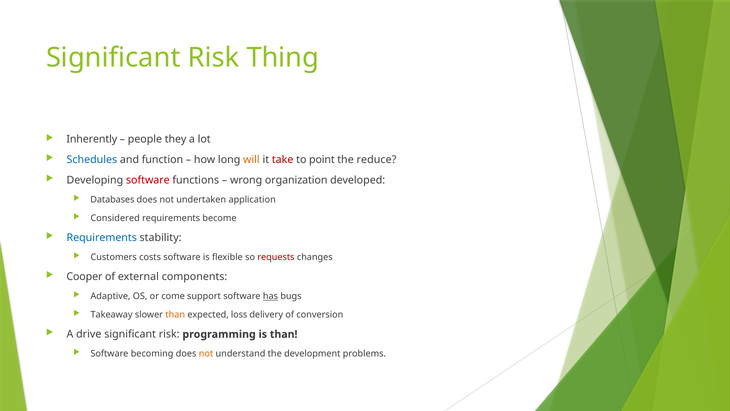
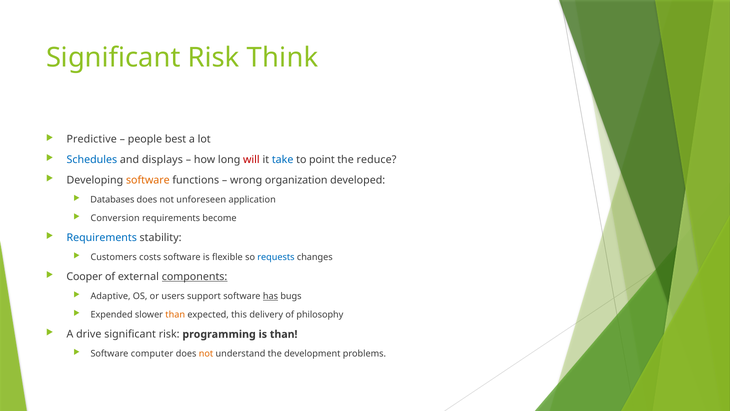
Thing: Thing -> Think
Inherently: Inherently -> Predictive
they: they -> best
function: function -> displays
will colour: orange -> red
take colour: red -> blue
software at (148, 180) colour: red -> orange
undertaken: undertaken -> unforeseen
Considered: Considered -> Conversion
requests colour: red -> blue
components underline: none -> present
come: come -> users
Takeaway: Takeaway -> Expended
loss: loss -> this
conversion: conversion -> philosophy
becoming: becoming -> computer
